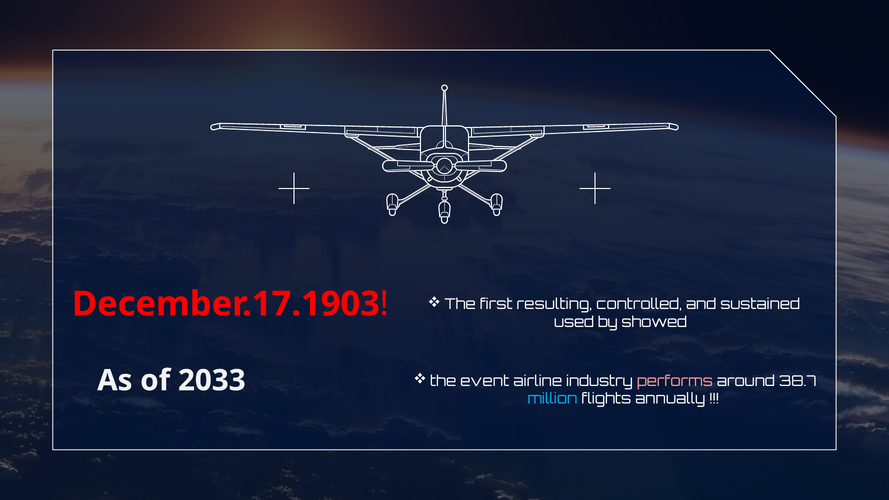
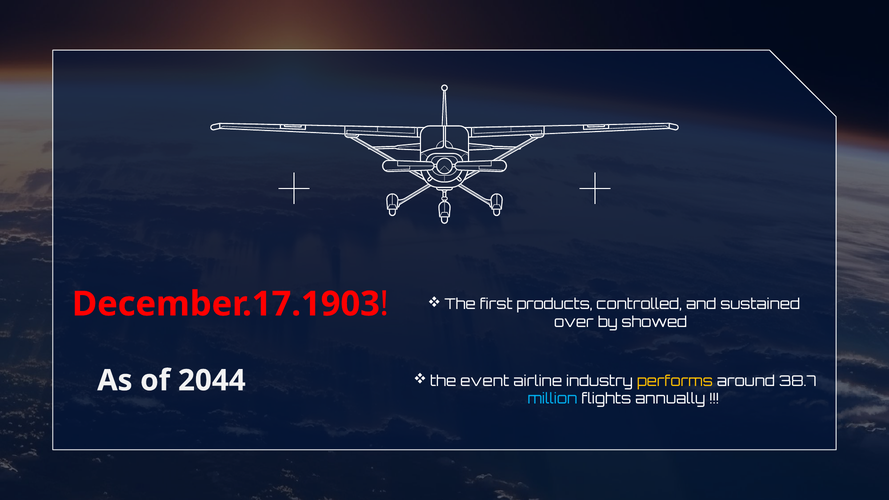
resulting: resulting -> products
used: used -> over
2033: 2033 -> 2044
performs colour: pink -> yellow
